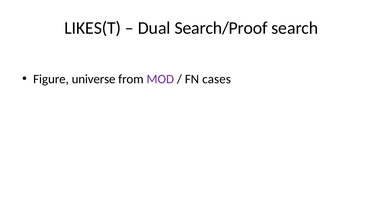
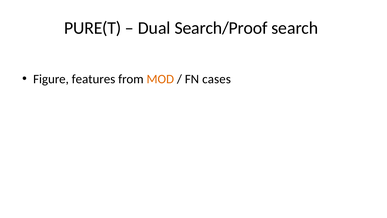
LIKES(T: LIKES(T -> PURE(T
universe: universe -> features
MOD colour: purple -> orange
